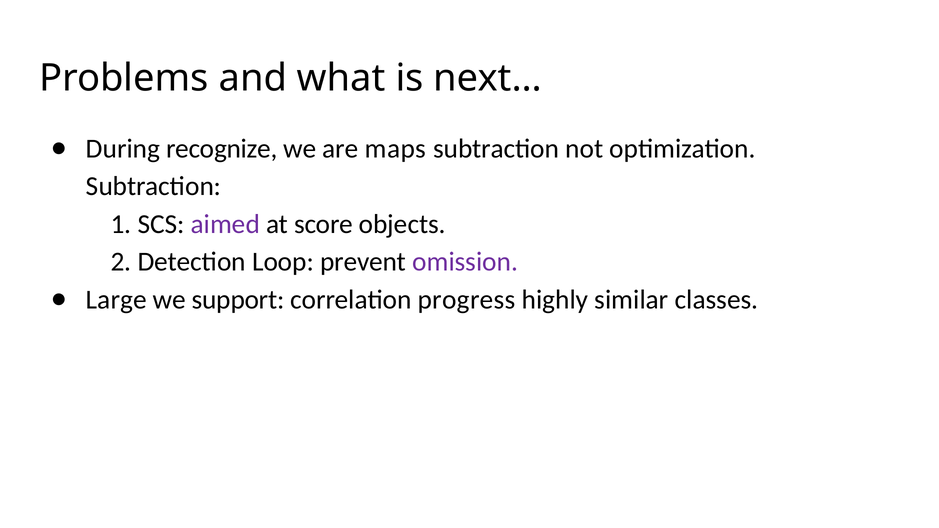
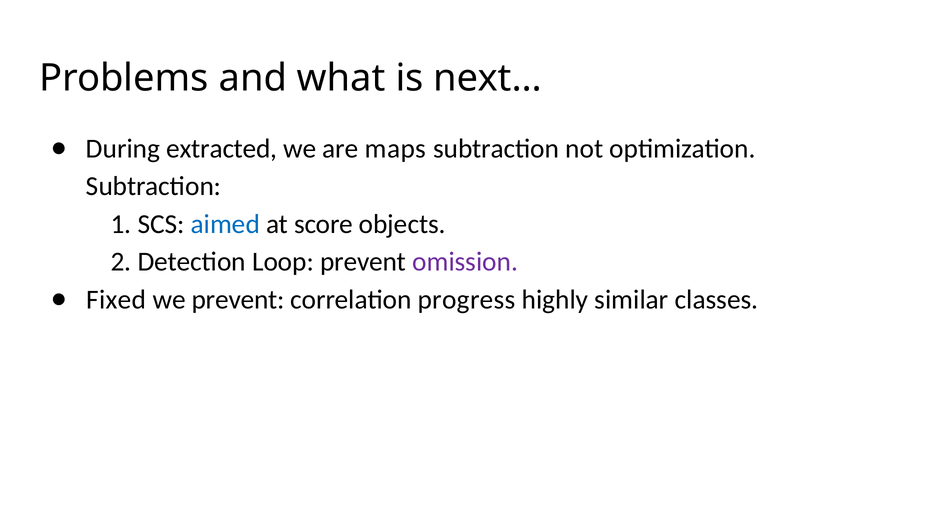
recognize: recognize -> extracted
aimed colour: purple -> blue
Large: Large -> Fixed
we support: support -> prevent
